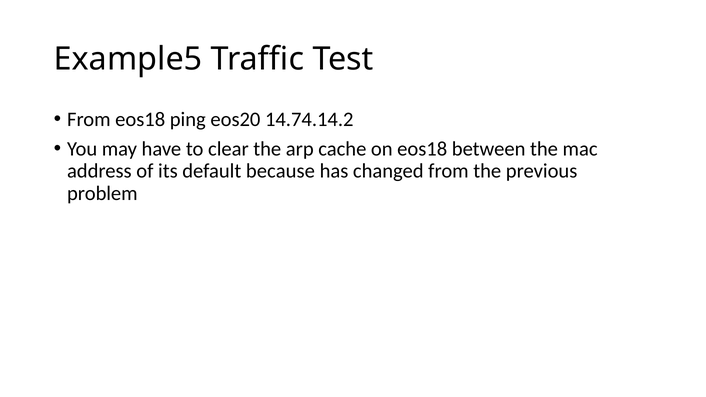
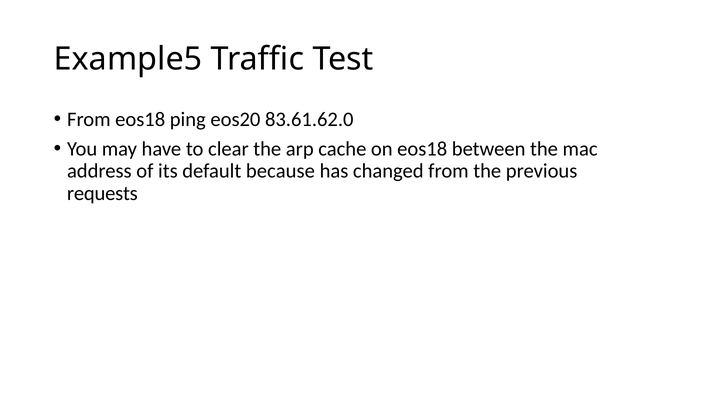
14.74.14.2: 14.74.14.2 -> 83.61.62.0
problem: problem -> requests
